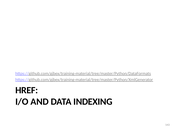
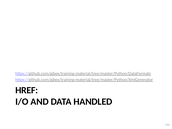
INDEXING: INDEXING -> HANDLED
